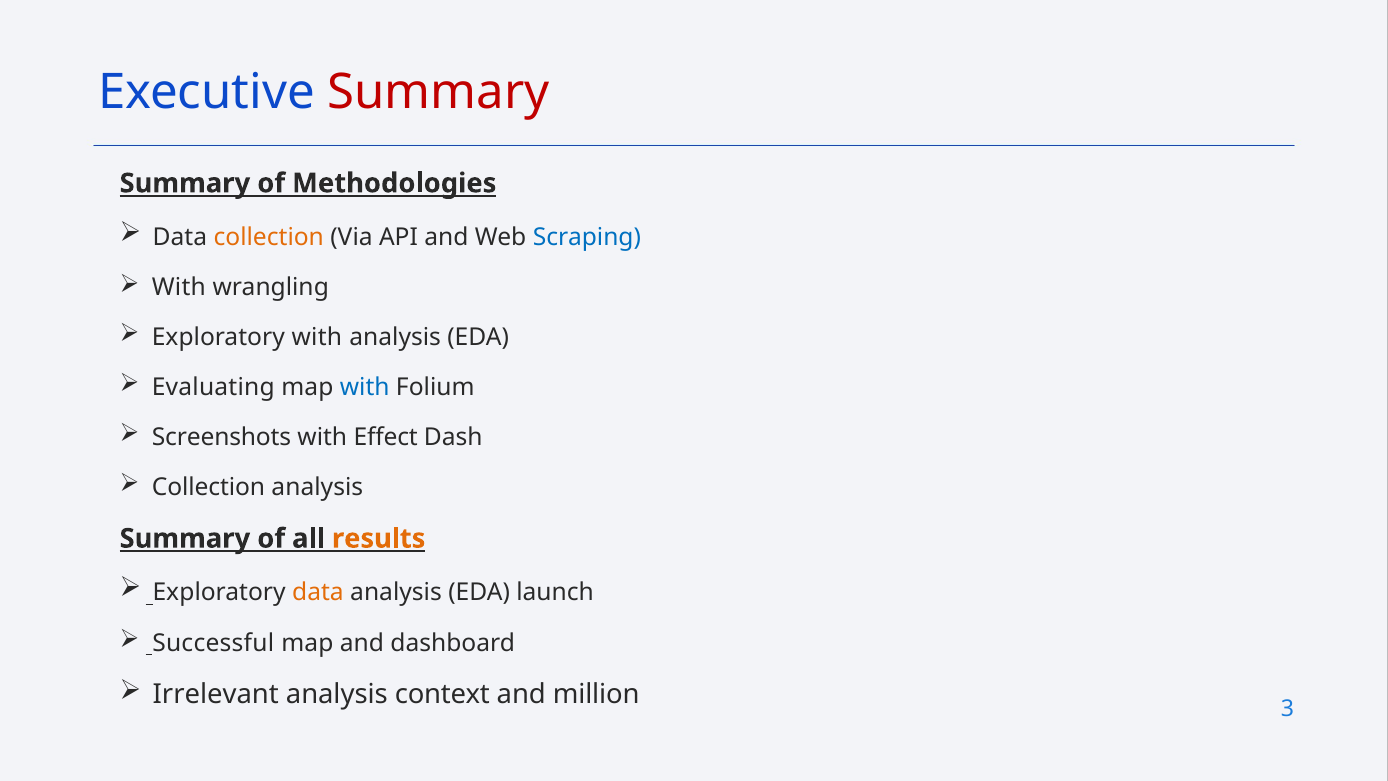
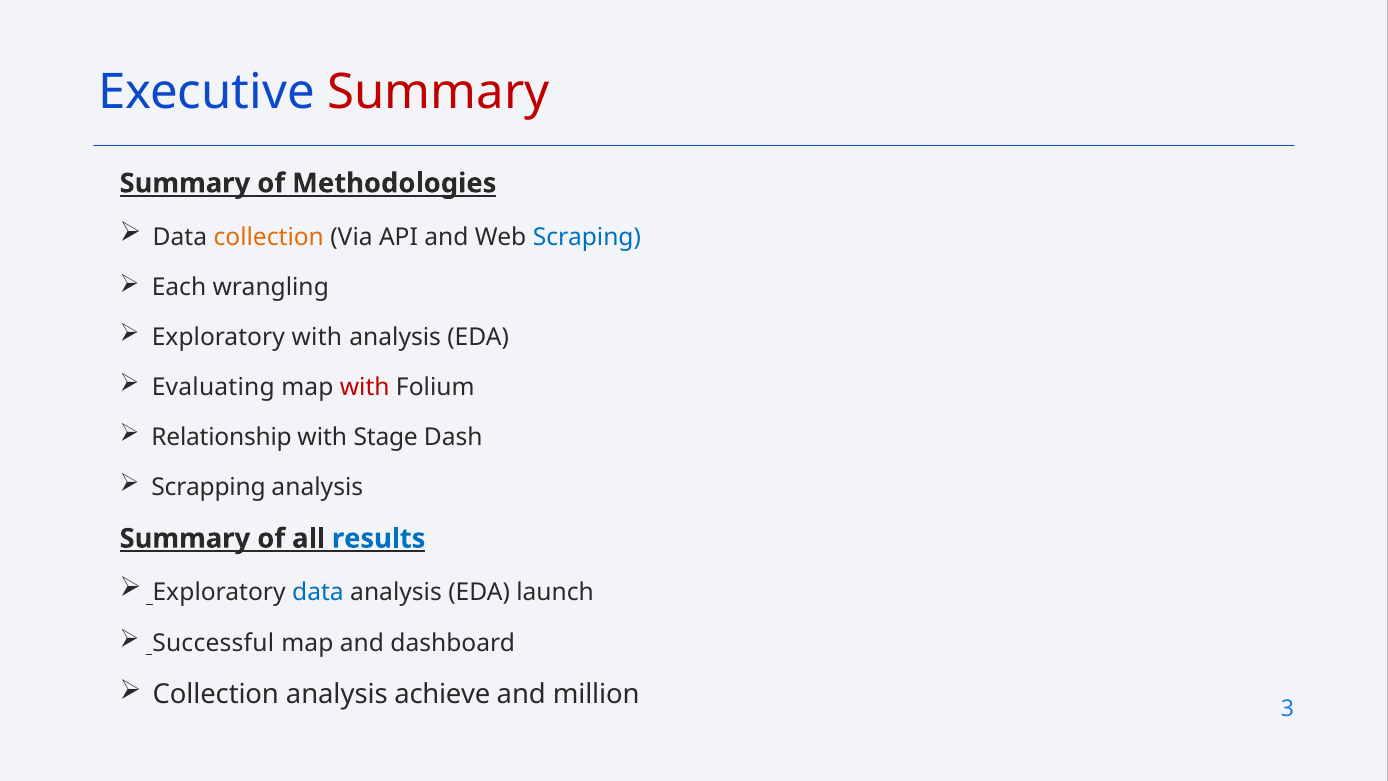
With at (179, 288): With -> Each
with at (365, 387) colour: blue -> red
Screenshots: Screenshots -> Relationship
Effect: Effect -> Stage
Collection at (208, 487): Collection -> Scrapping
results colour: orange -> blue
data at (318, 593) colour: orange -> blue
Irrelevant at (216, 695): Irrelevant -> Collection
context: context -> achieve
